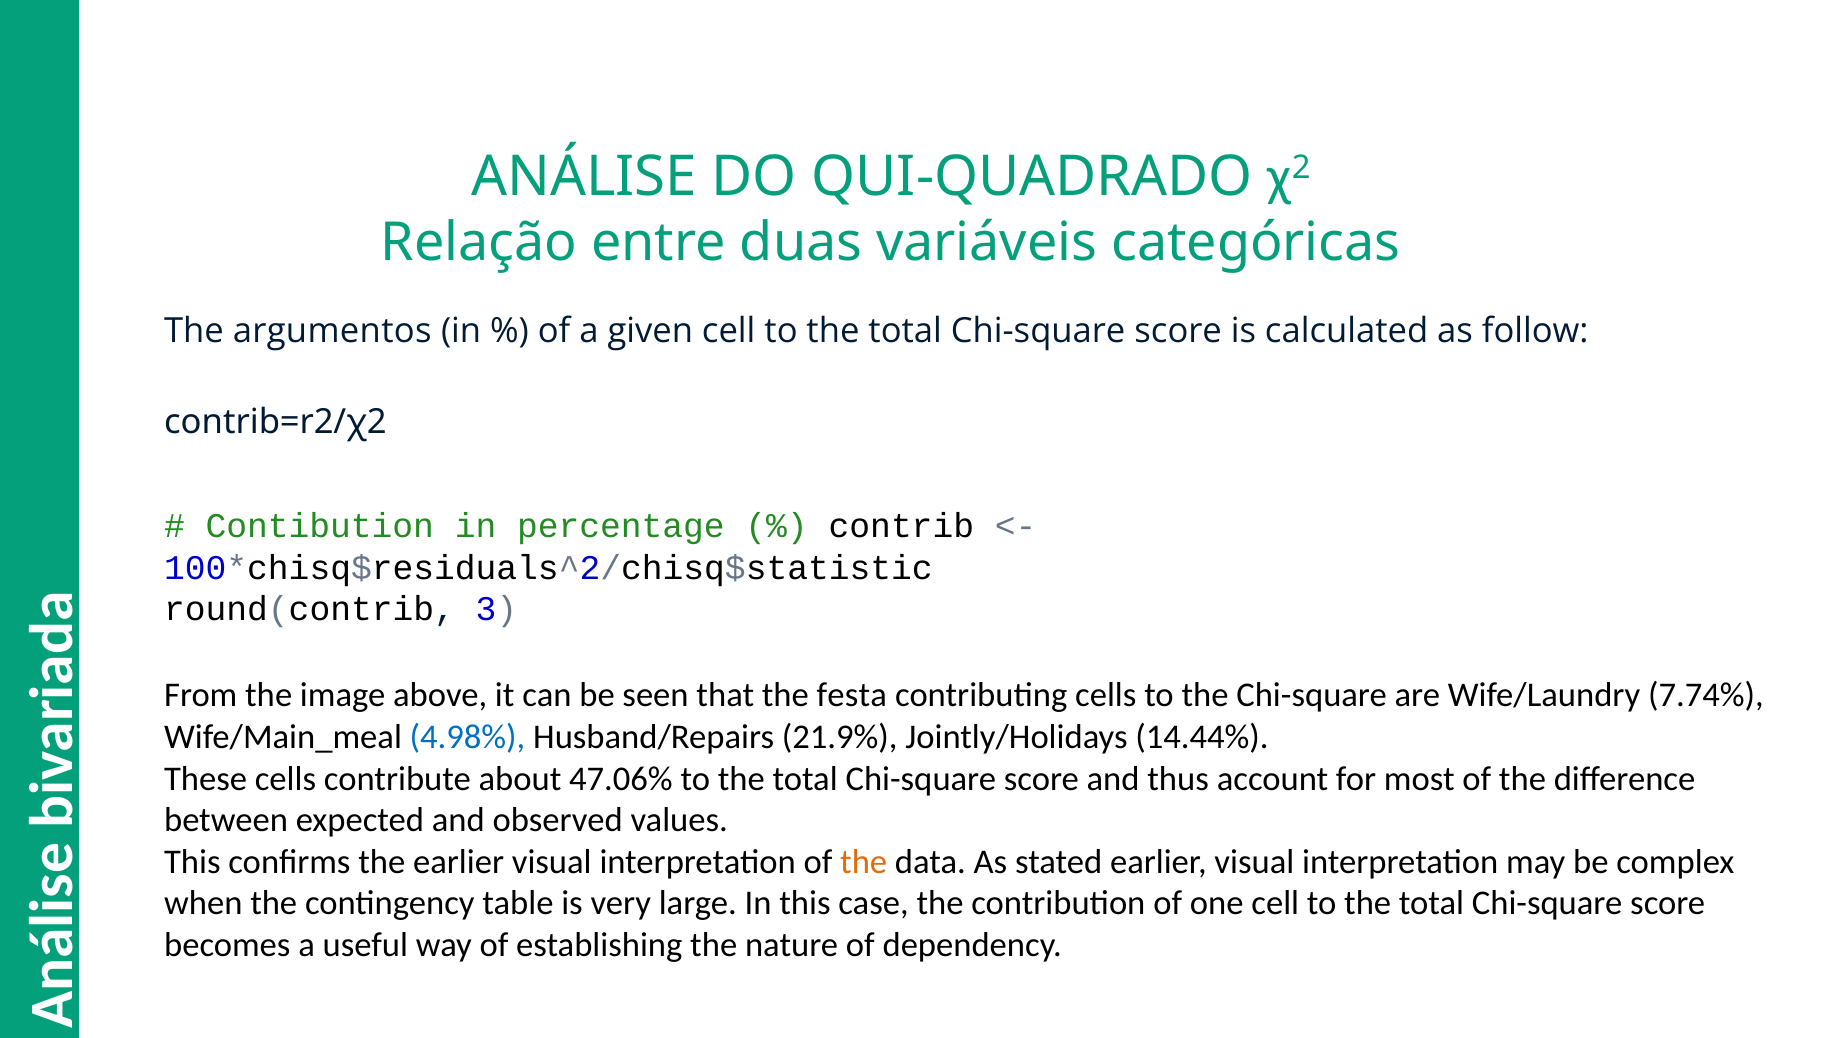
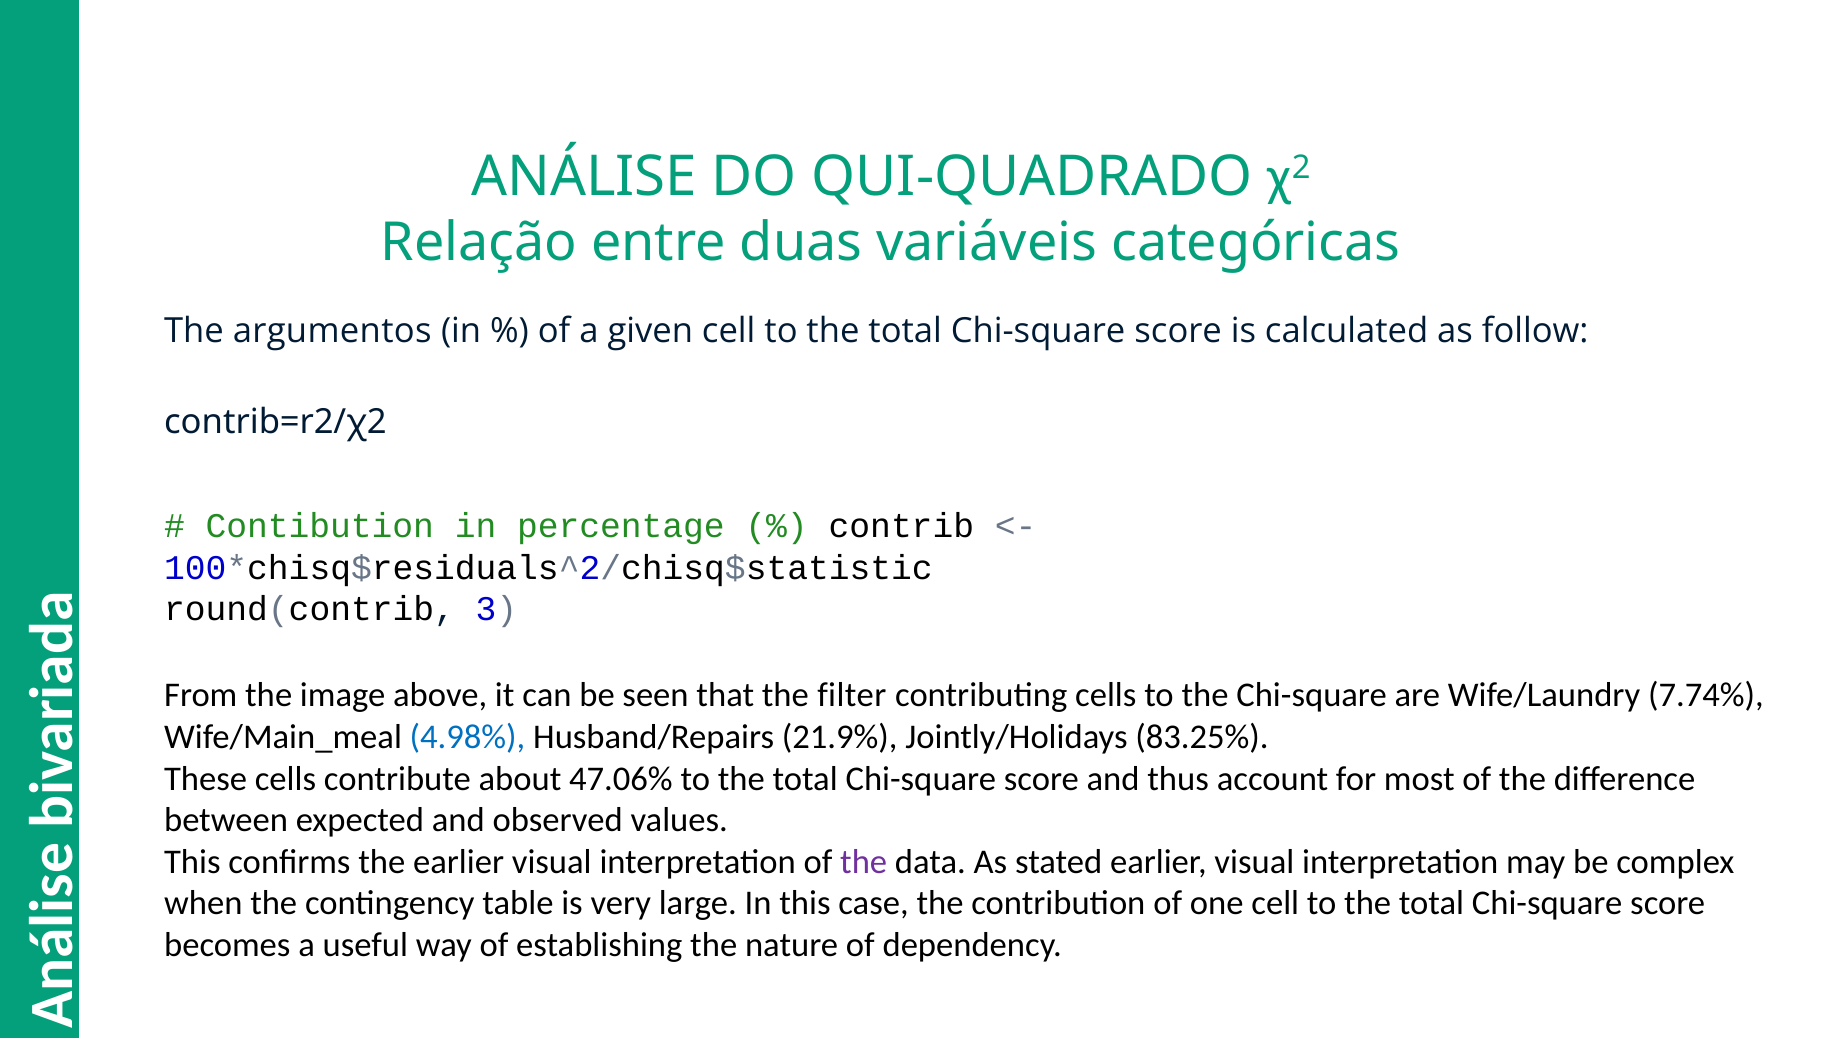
festa: festa -> filter
14.44%: 14.44% -> 83.25%
the at (864, 862) colour: orange -> purple
